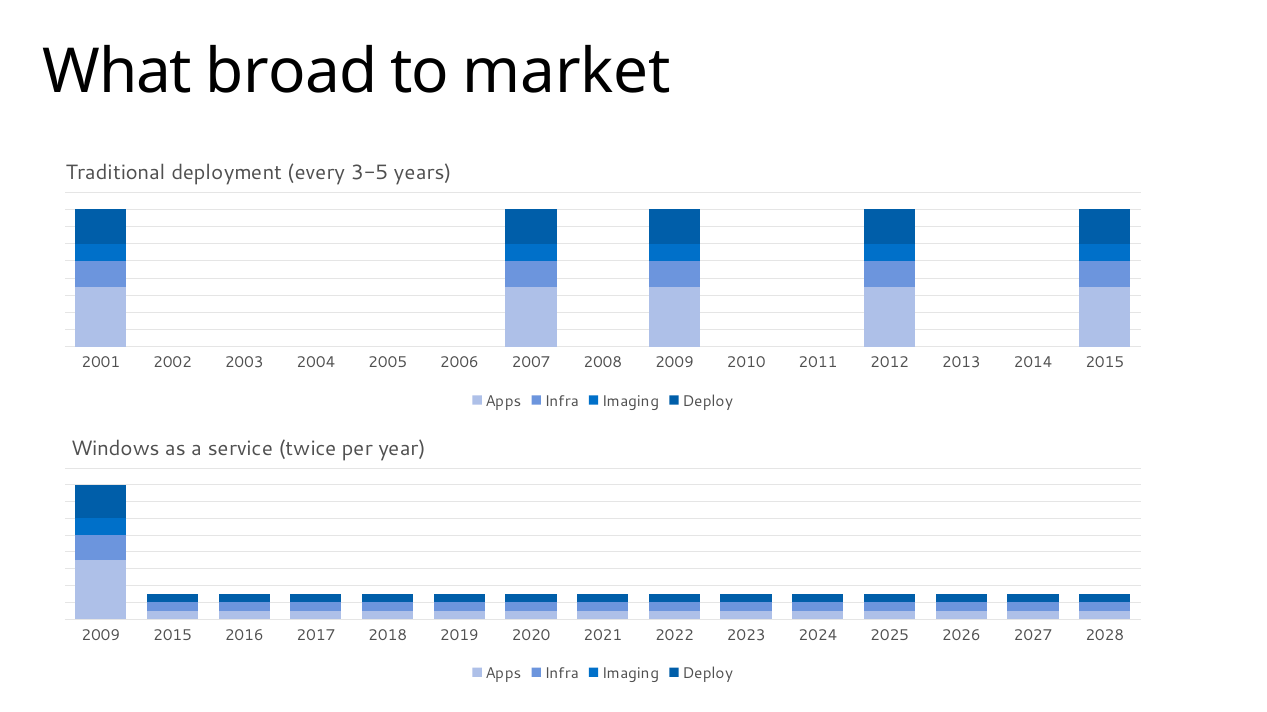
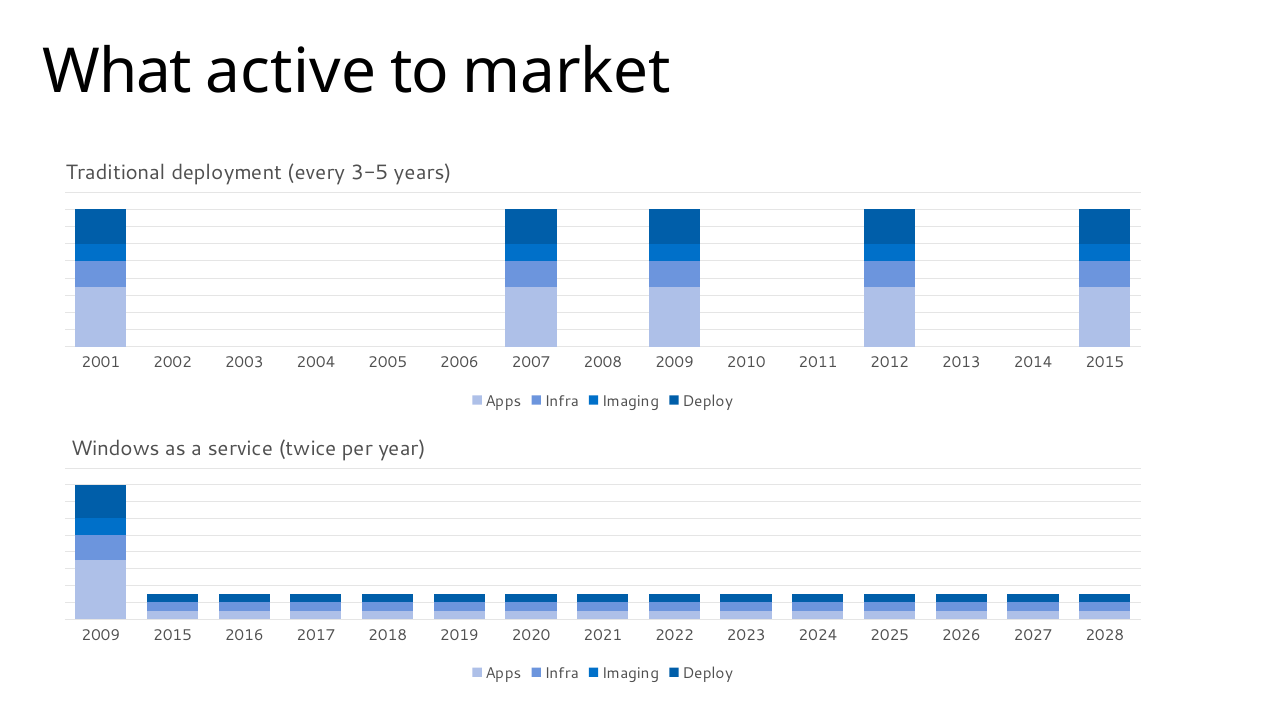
broad: broad -> active
